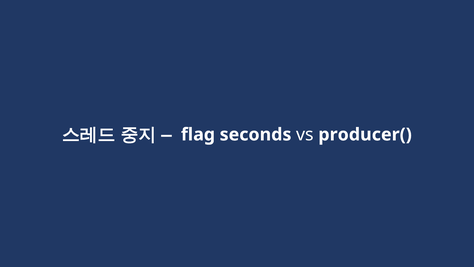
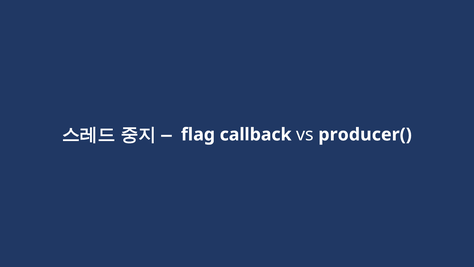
seconds: seconds -> callback
